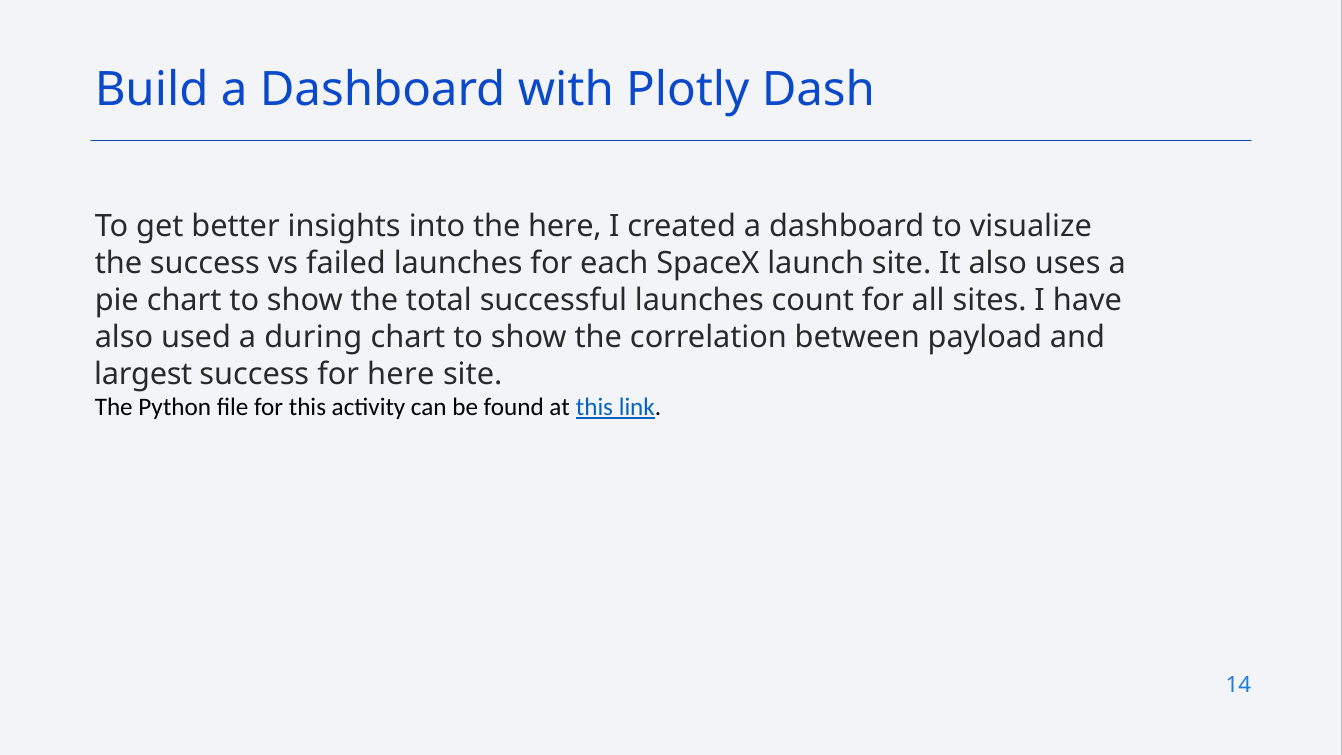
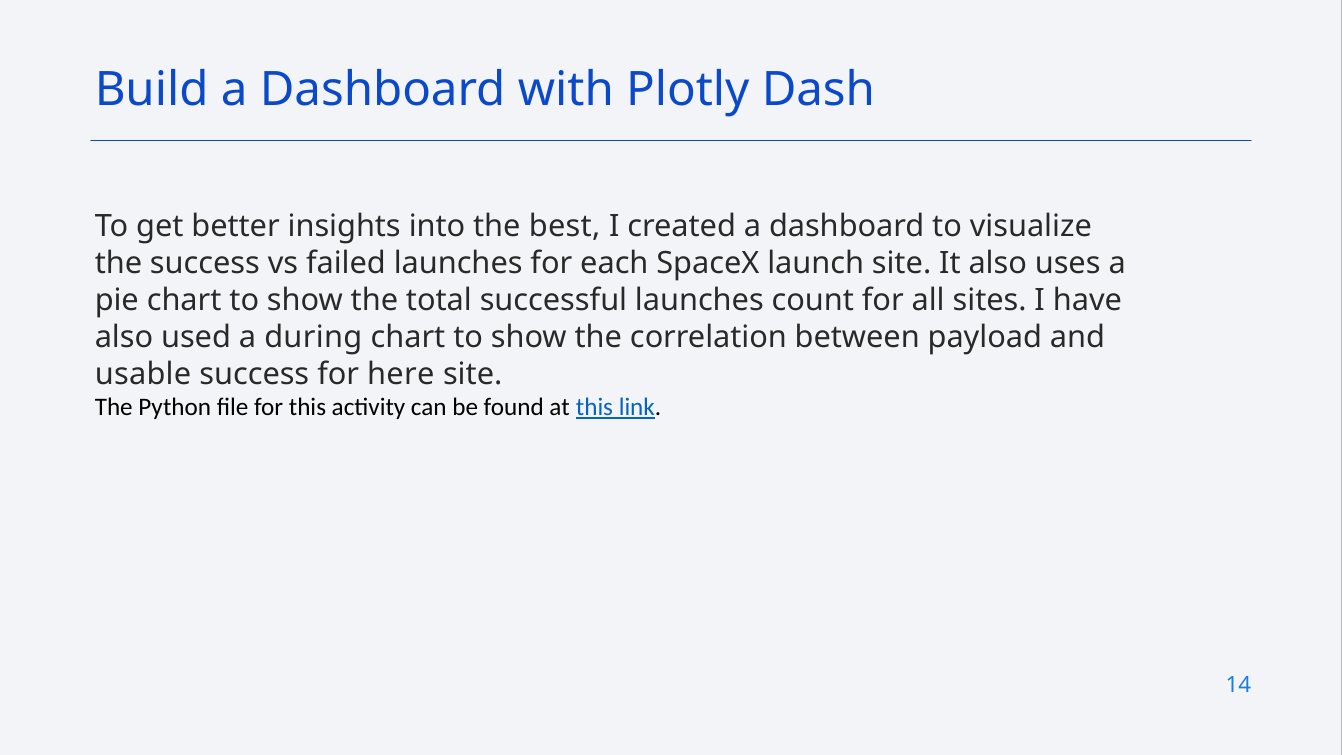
the here: here -> best
largest: largest -> usable
